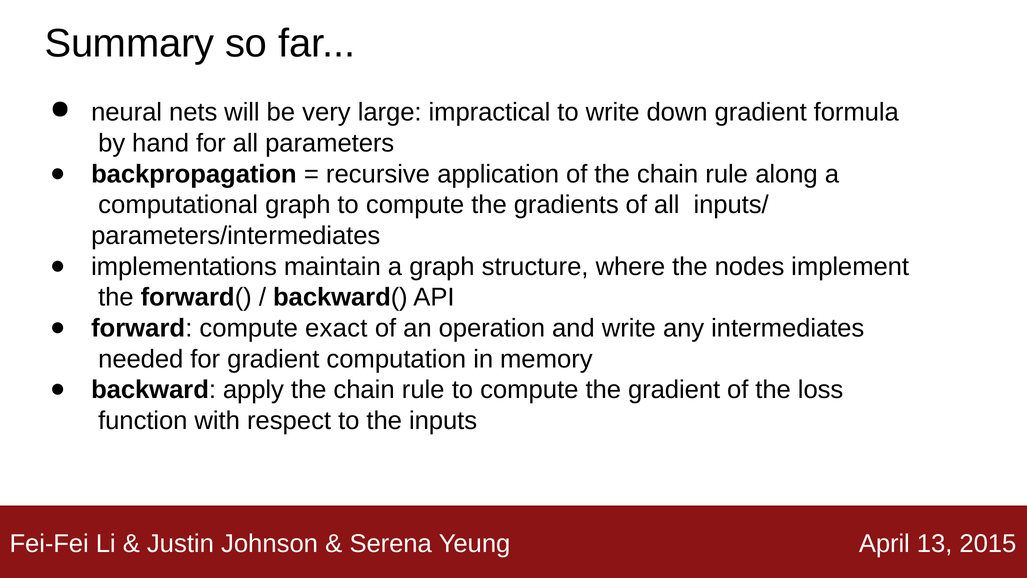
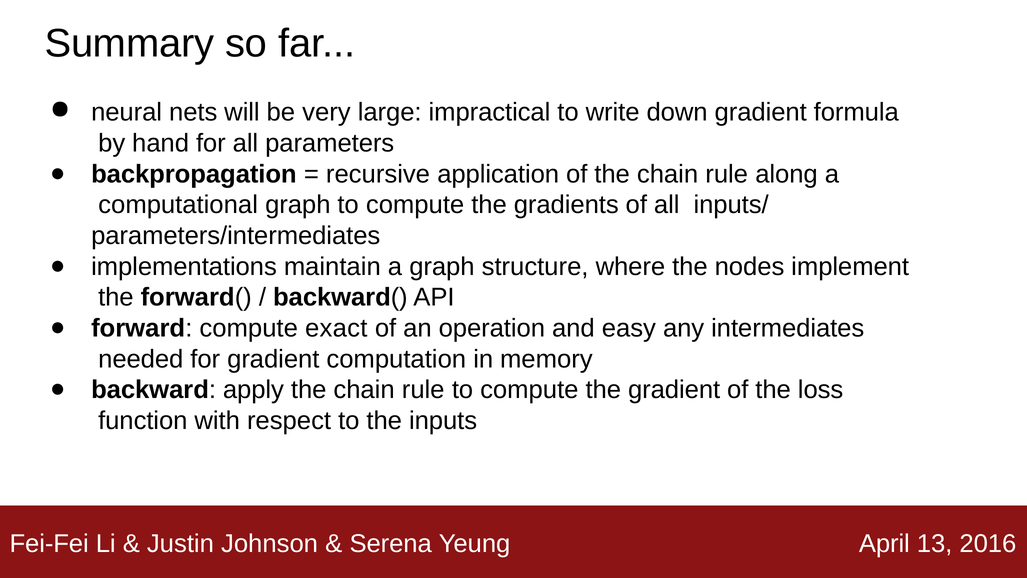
and write: write -> easy
2015: 2015 -> 2016
